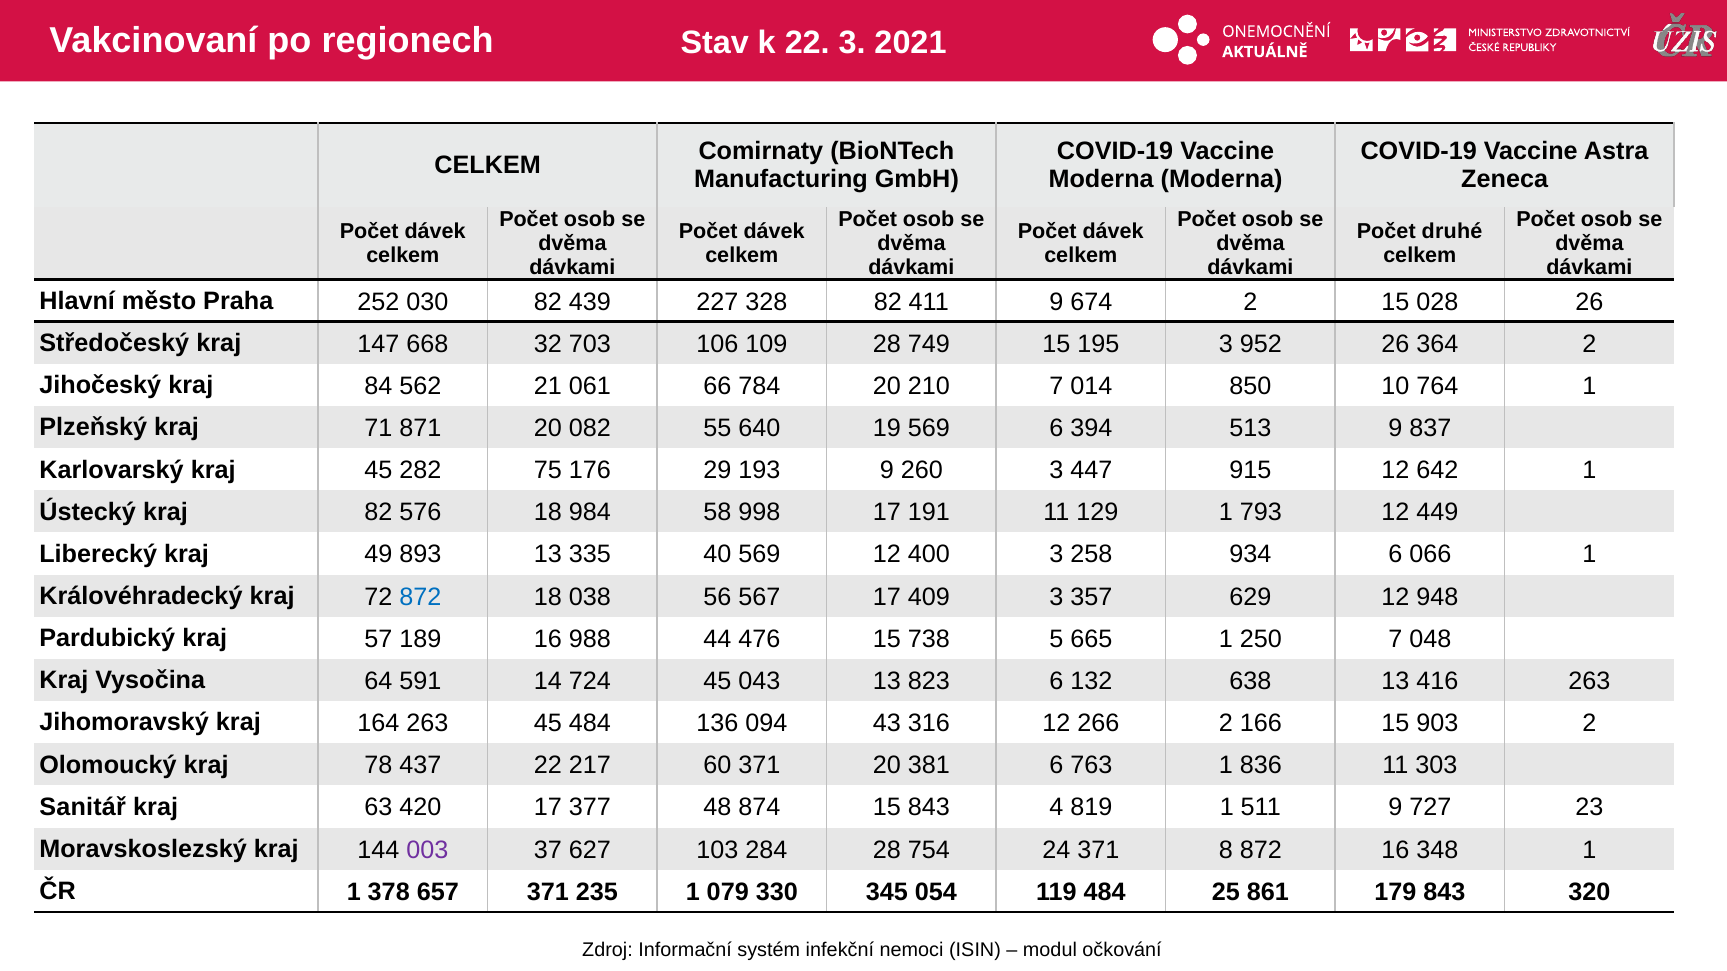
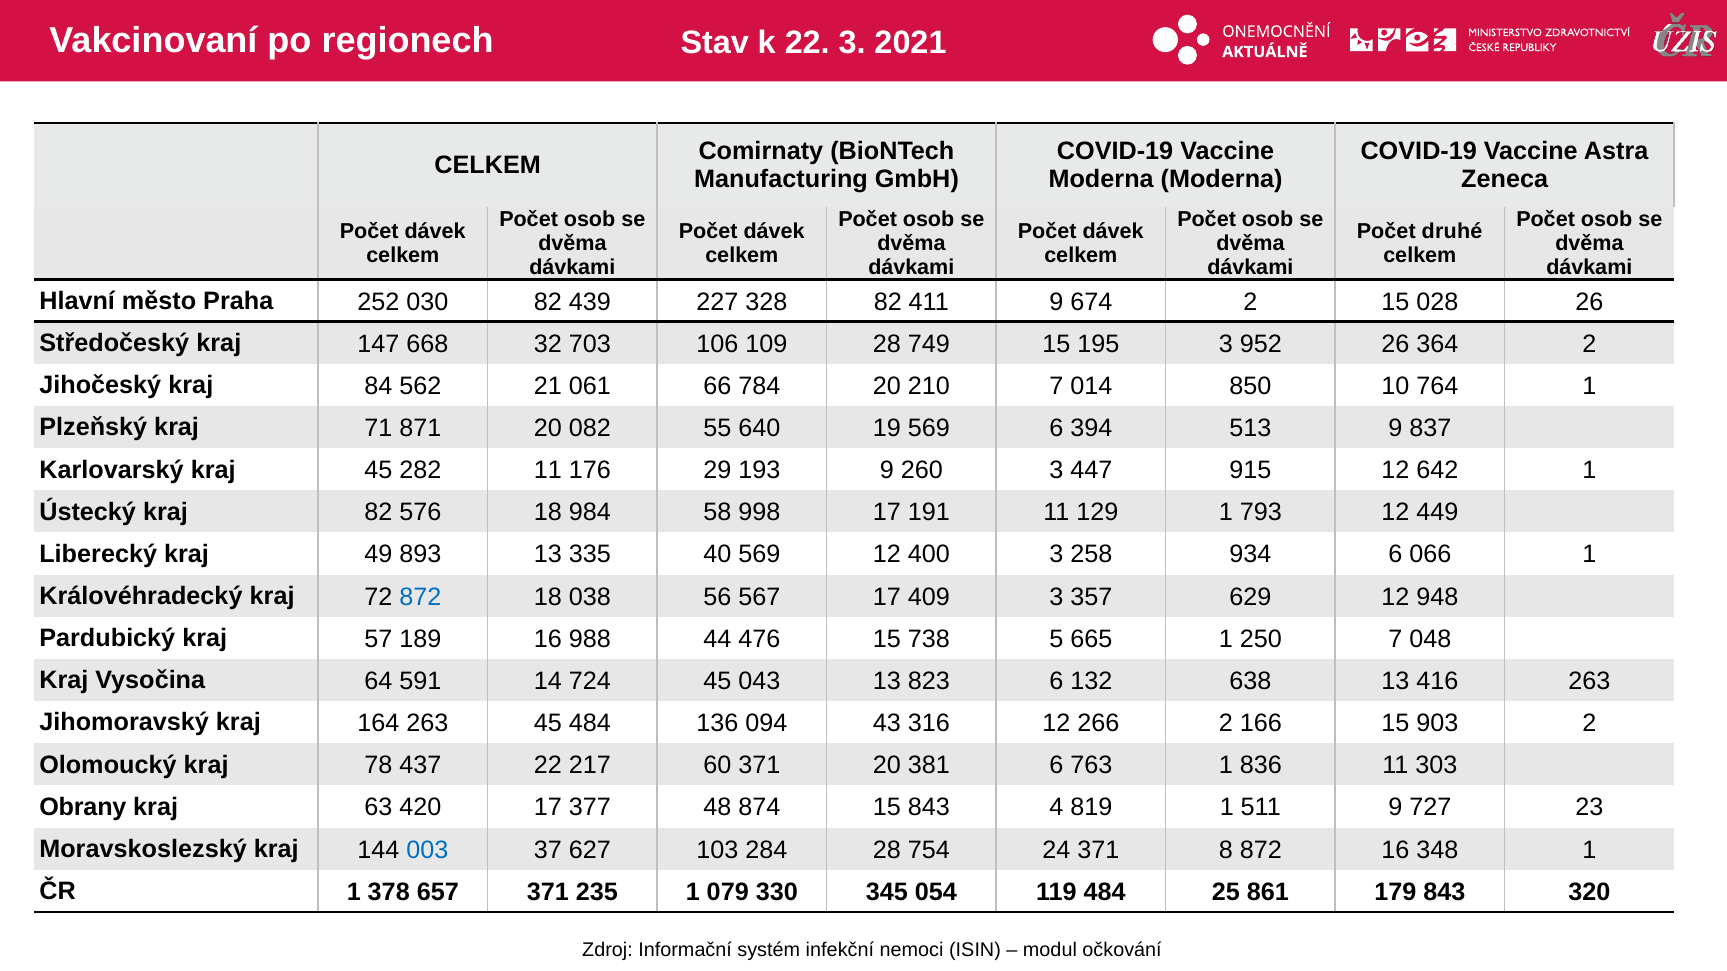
282 75: 75 -> 11
Sanitář: Sanitář -> Obrany
003 colour: purple -> blue
